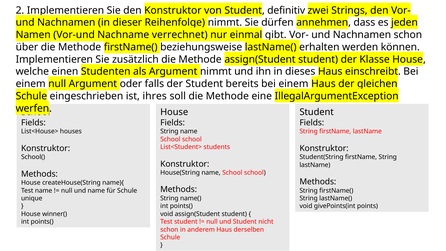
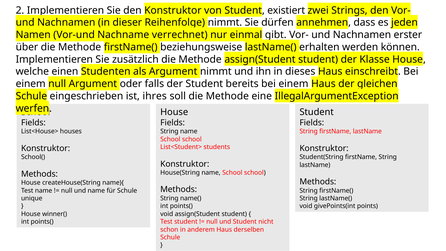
definitiv: definitiv -> existiert
Nachnamen schon: schon -> erster
